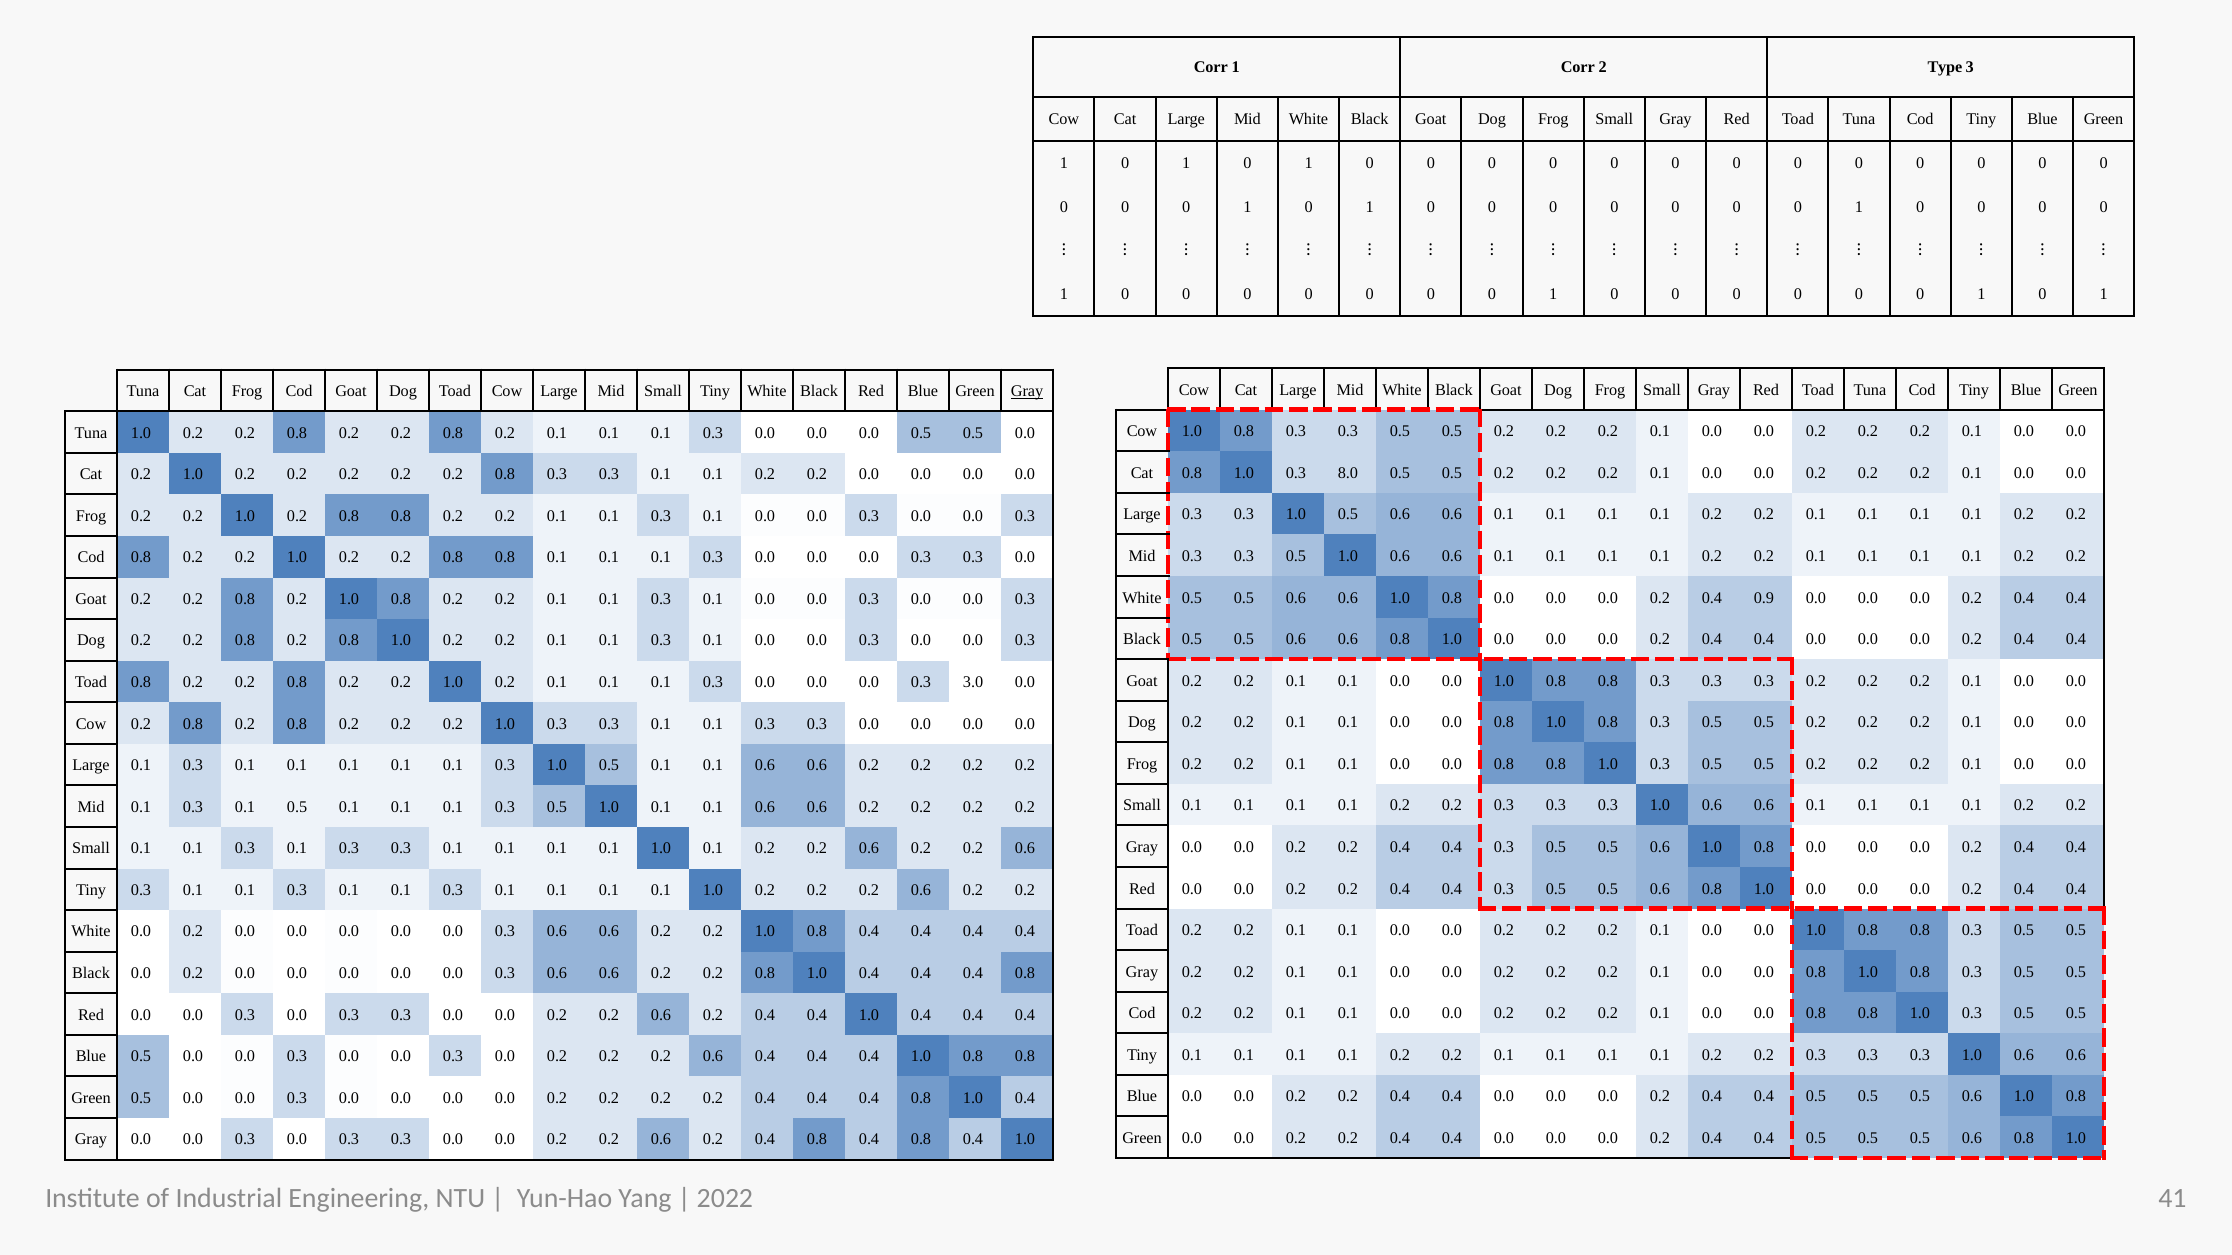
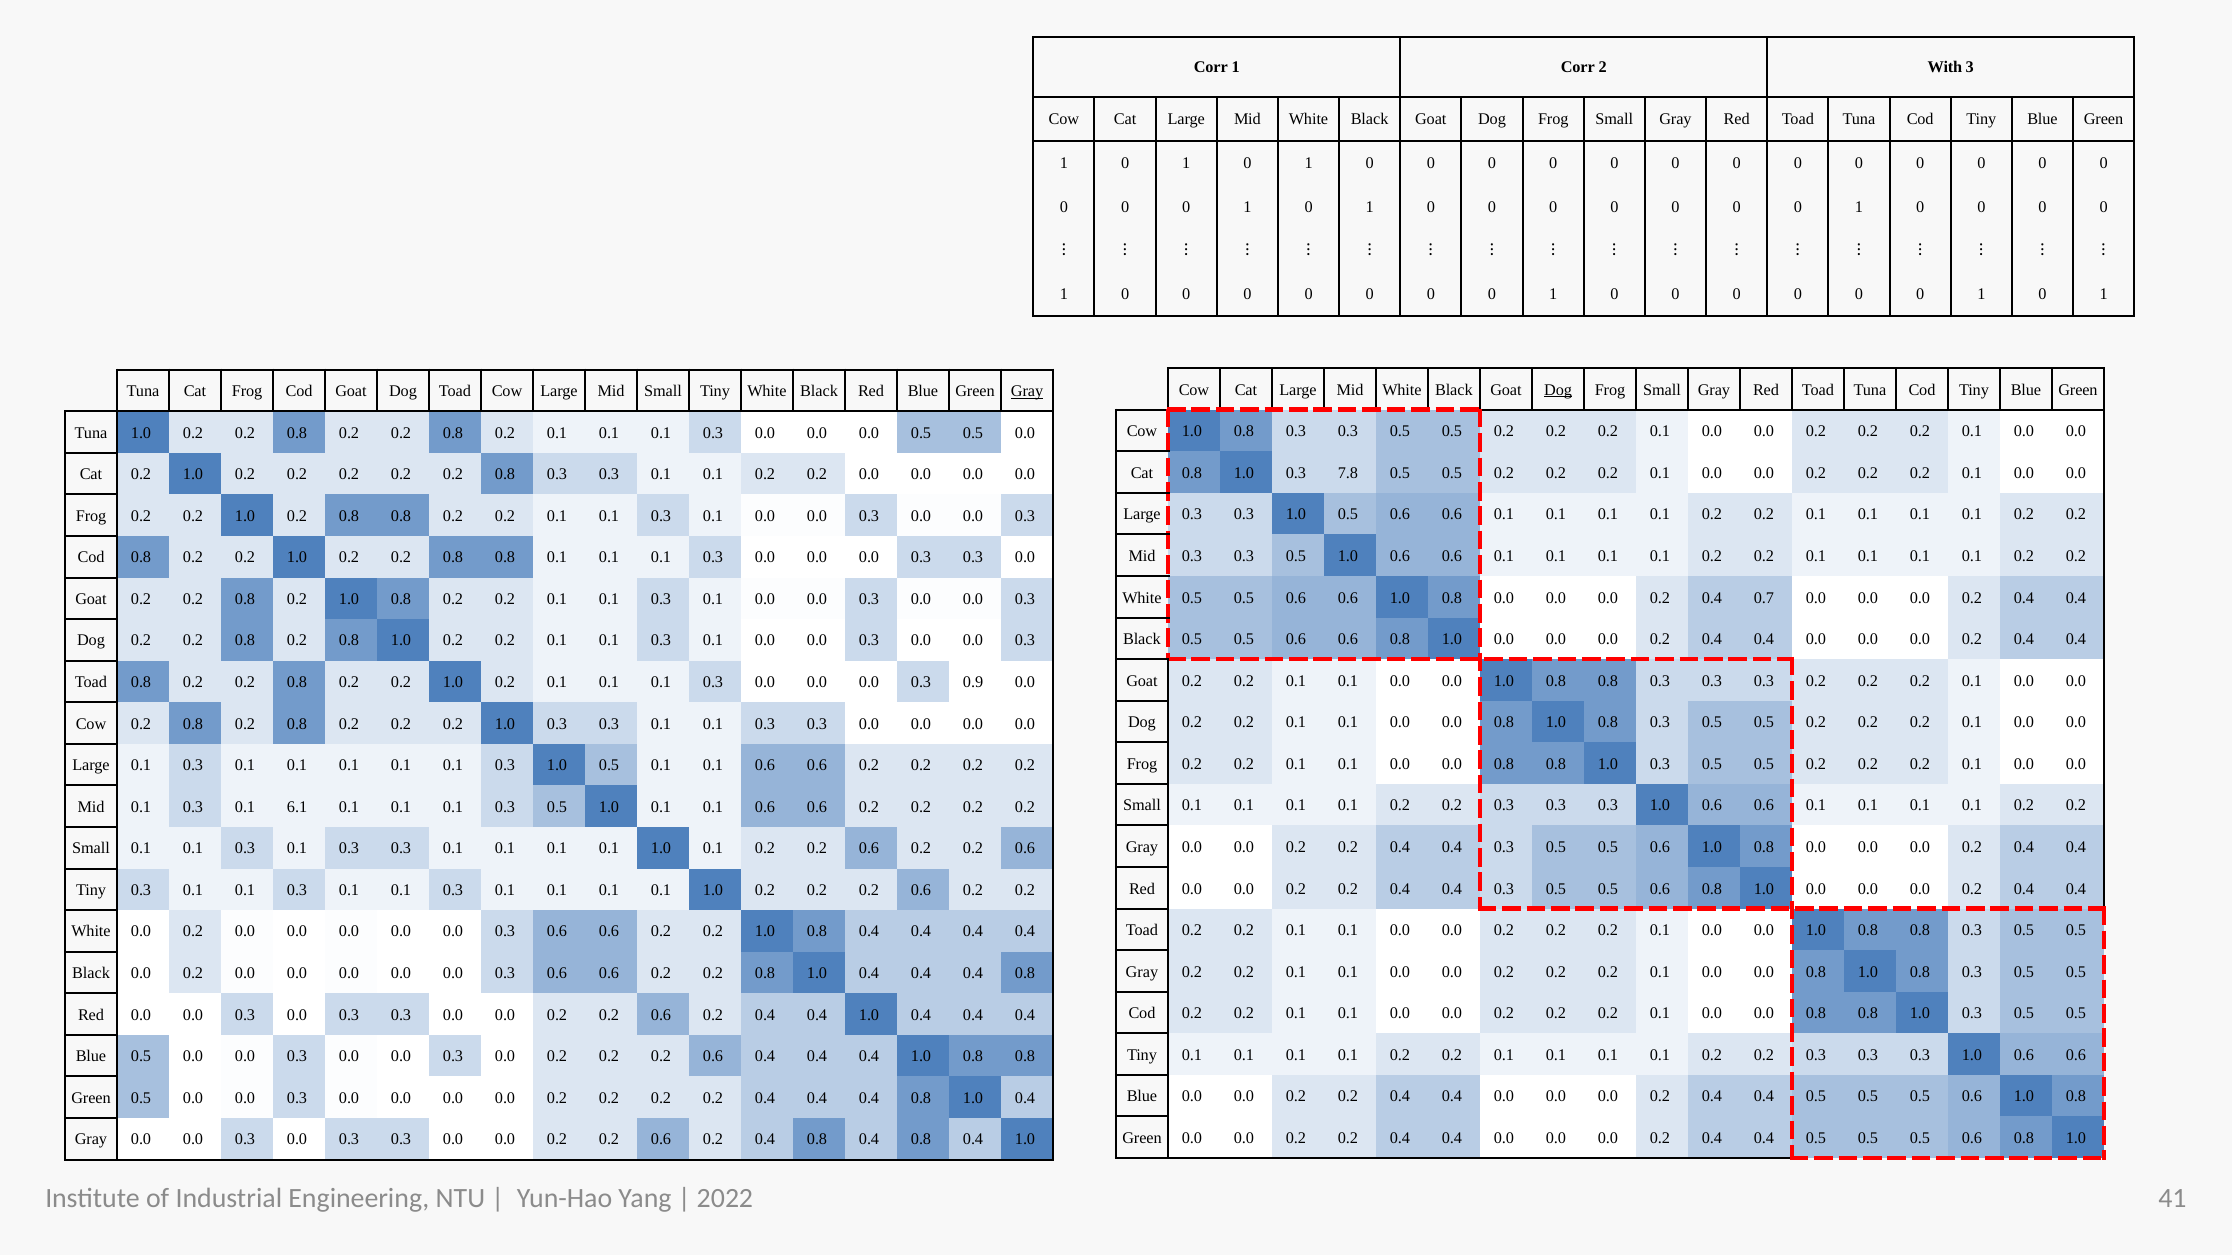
Type: Type -> With
Dog at (1558, 390) underline: none -> present
8.0: 8.0 -> 7.8
0.9: 0.9 -> 0.7
3.0: 3.0 -> 0.9
0.1 0.5: 0.5 -> 6.1
